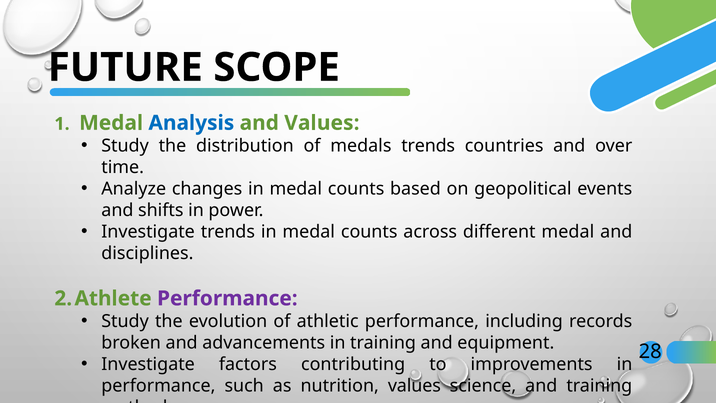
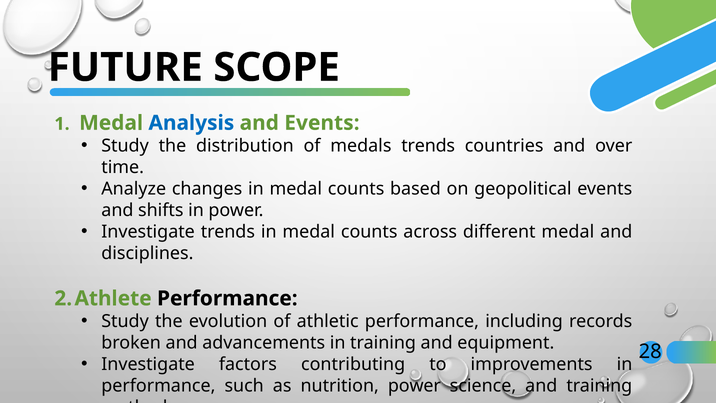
and Values: Values -> Events
Performance at (227, 298) colour: purple -> black
nutrition values: values -> power
